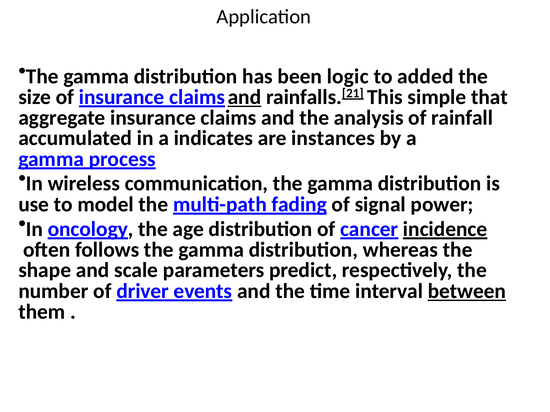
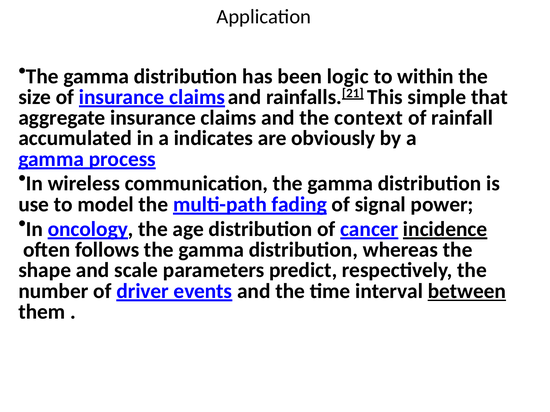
added: added -> within
and at (244, 97) underline: present -> none
analysis: analysis -> context
instances: instances -> obviously
